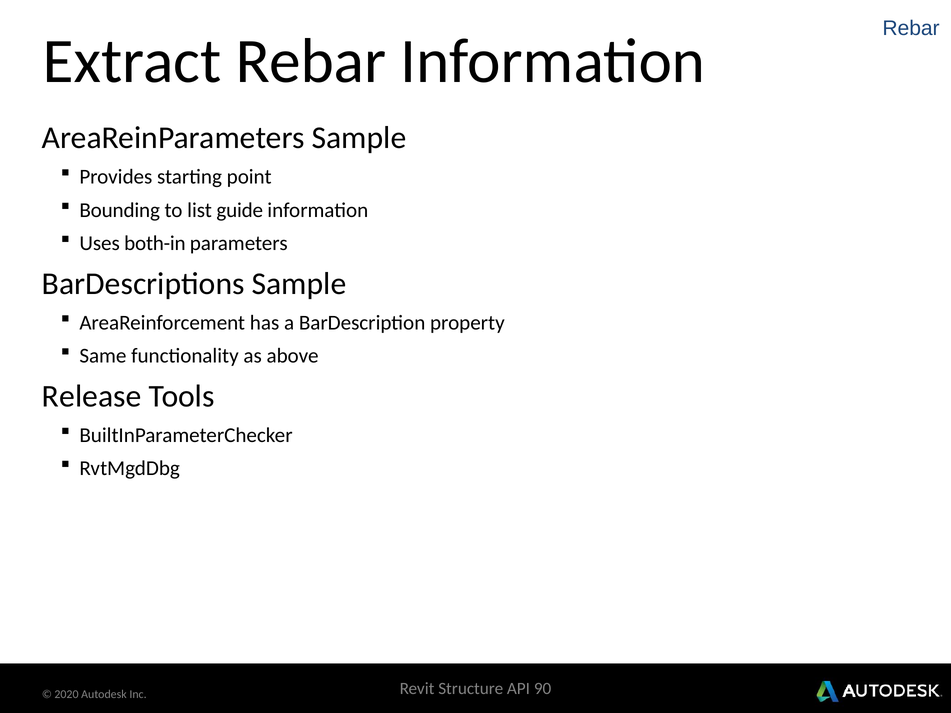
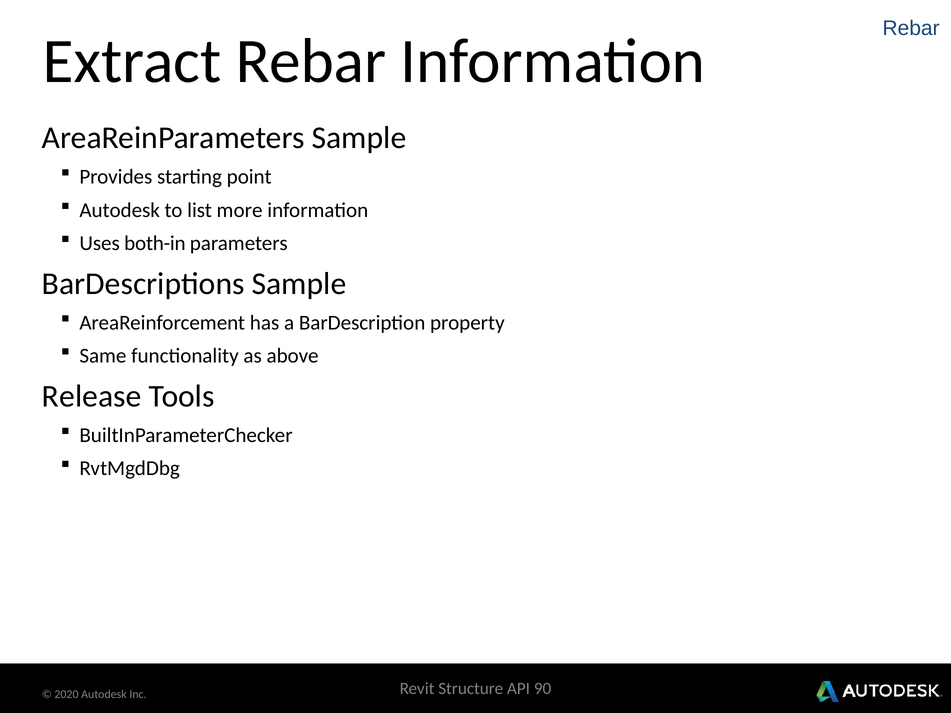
Bounding at (120, 210): Bounding -> Autodesk
guide: guide -> more
